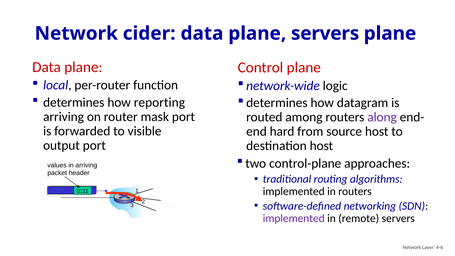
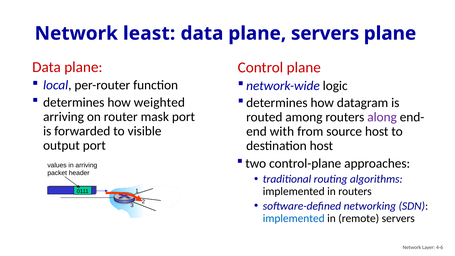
cider: cider -> least
reporting: reporting -> weighted
hard: hard -> with
implemented at (294, 218) colour: purple -> blue
